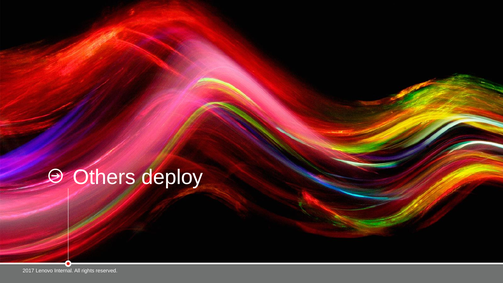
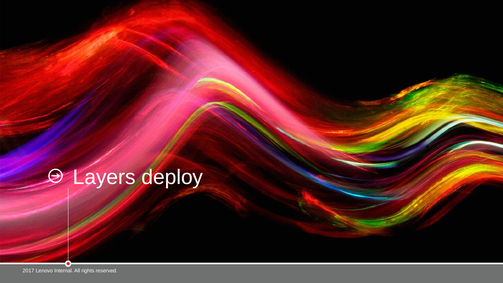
Others: Others -> Layers
